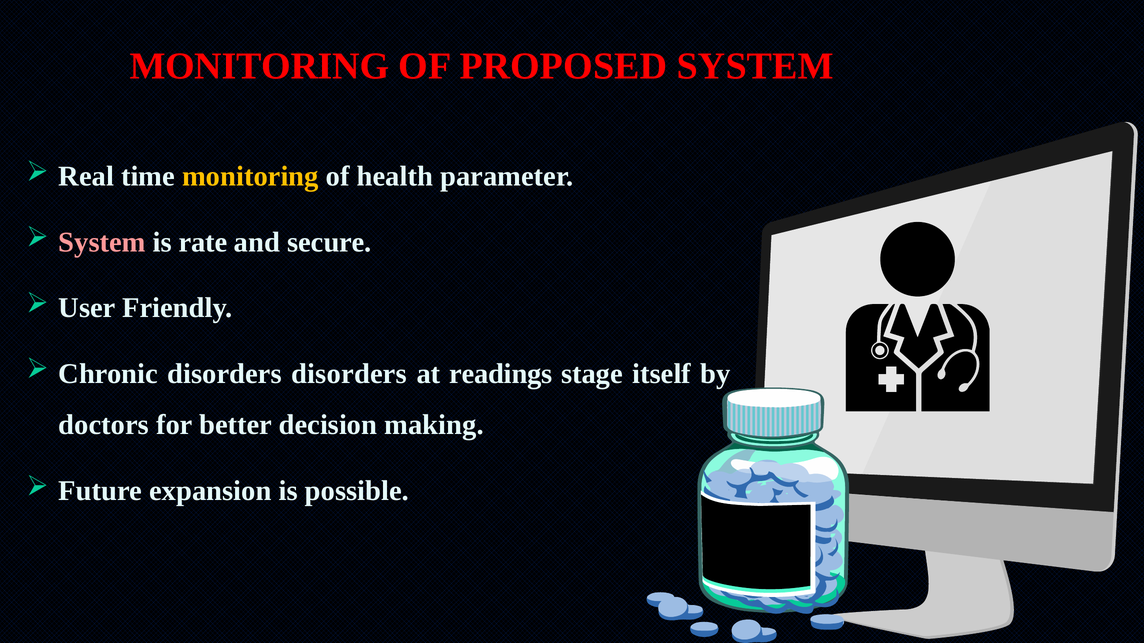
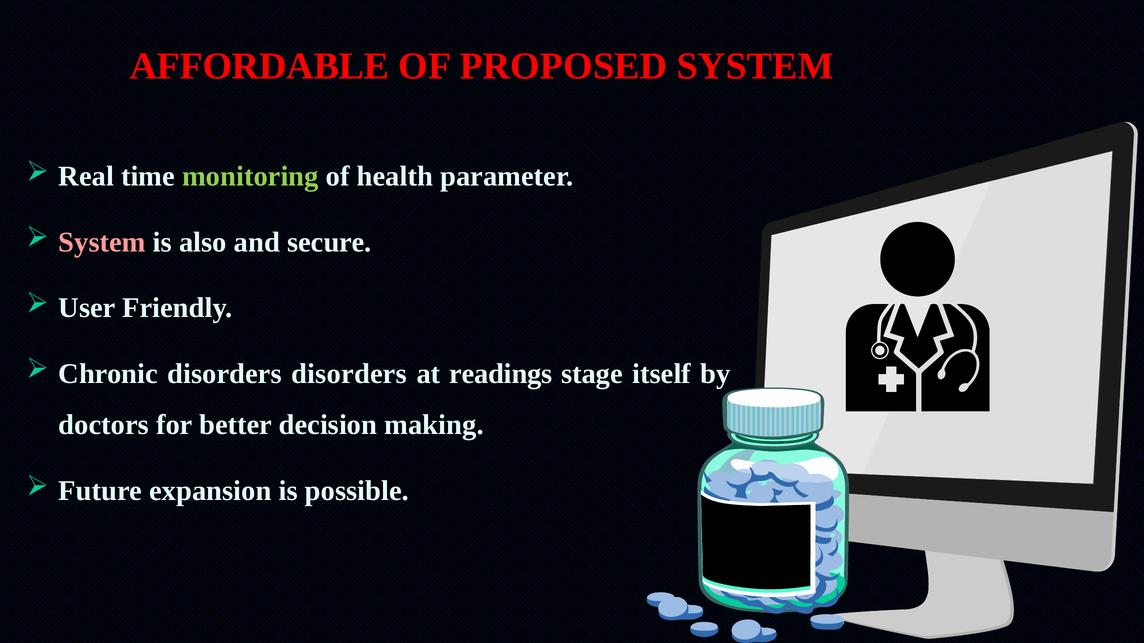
MONITORING at (259, 66): MONITORING -> AFFORDABLE
monitoring at (250, 177) colour: yellow -> light green
rate: rate -> also
